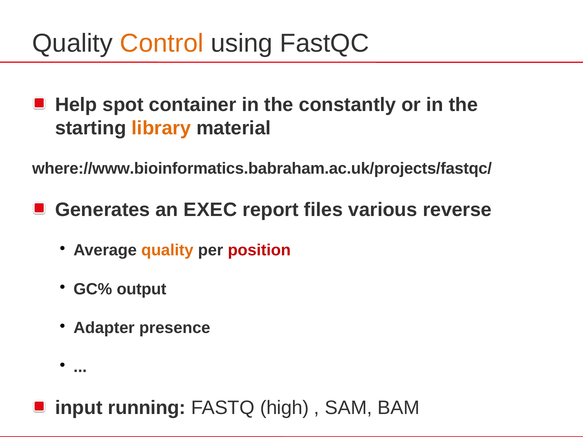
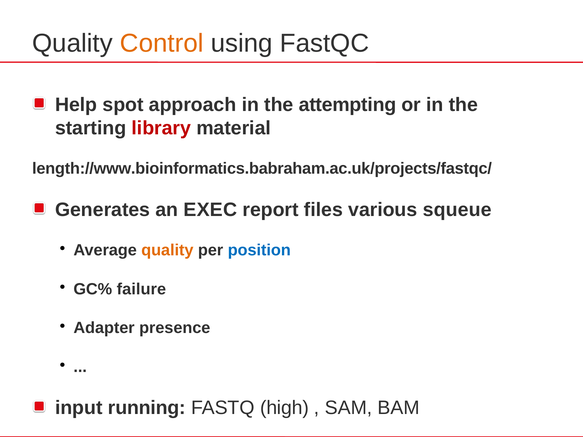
container: container -> approach
constantly: constantly -> attempting
library colour: orange -> red
where://www.bioinformatics.babraham.ac.uk/projects/fastqc/: where://www.bioinformatics.babraham.ac.uk/projects/fastqc/ -> length://www.bioinformatics.babraham.ac.uk/projects/fastqc/
reverse: reverse -> squeue
position colour: red -> blue
output: output -> failure
